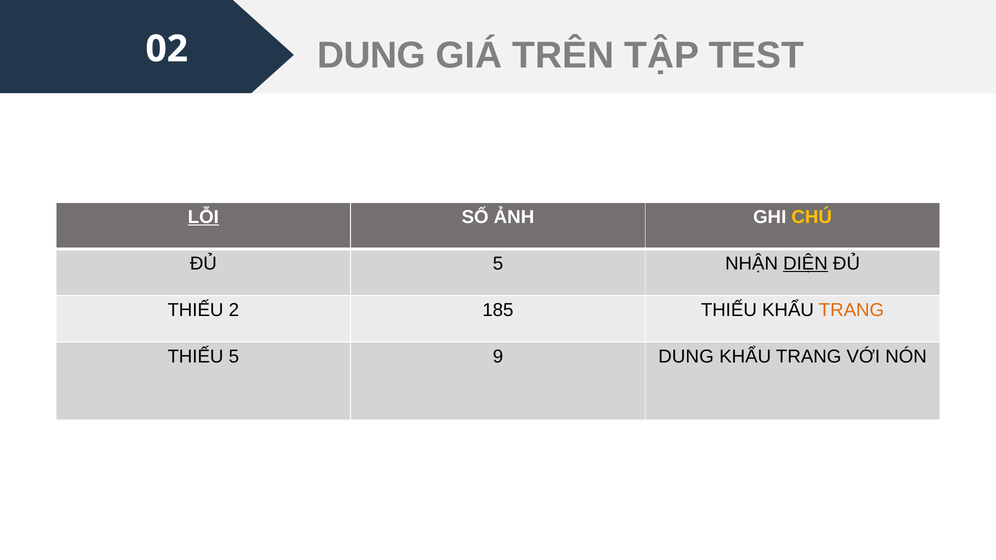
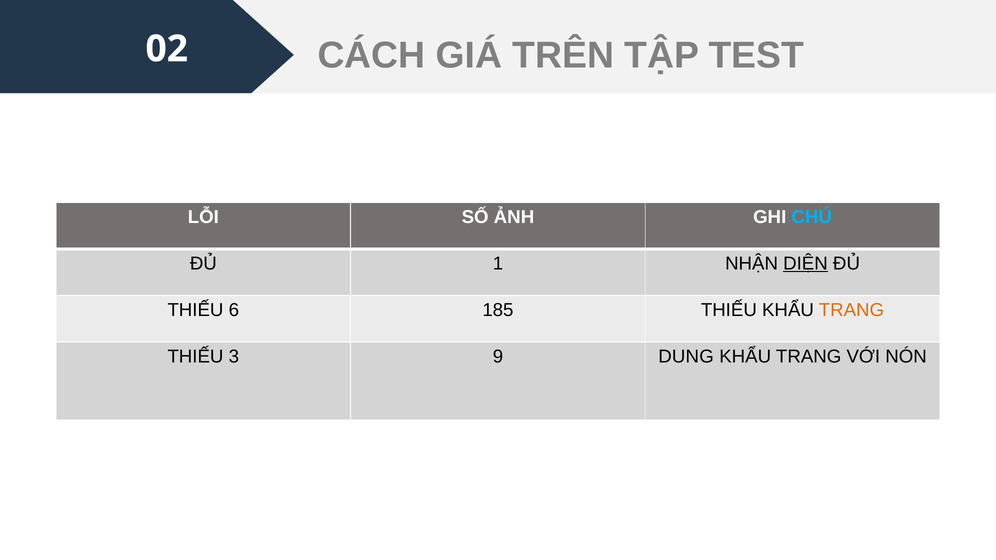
02 DUNG: DUNG -> CÁCH
LỖI underline: present -> none
CHÚ colour: yellow -> light blue
ĐỦ 5: 5 -> 1
2: 2 -> 6
THIẾU 5: 5 -> 3
